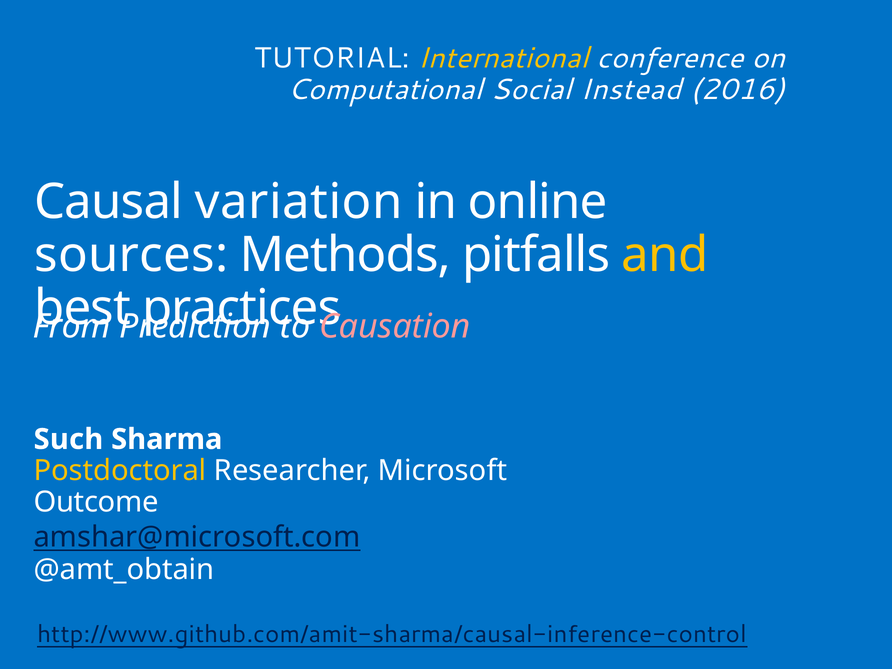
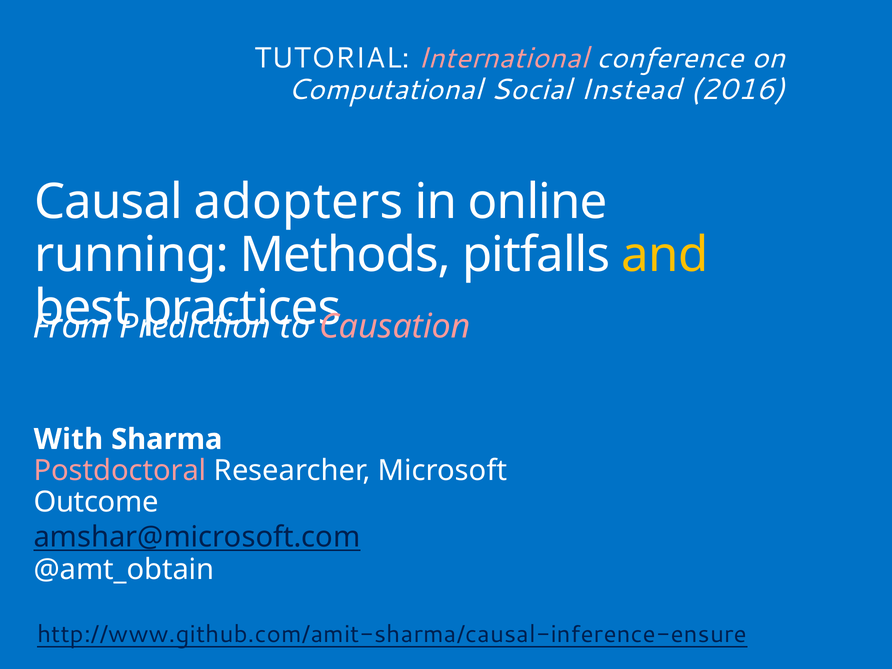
International colour: yellow -> pink
variation: variation -> adopters
sources: sources -> running
Such: Such -> With
Postdoctoral colour: yellow -> pink
http://www.github.com/amit-sharma/causal-inference-control: http://www.github.com/amit-sharma/causal-inference-control -> http://www.github.com/amit-sharma/causal-inference-ensure
